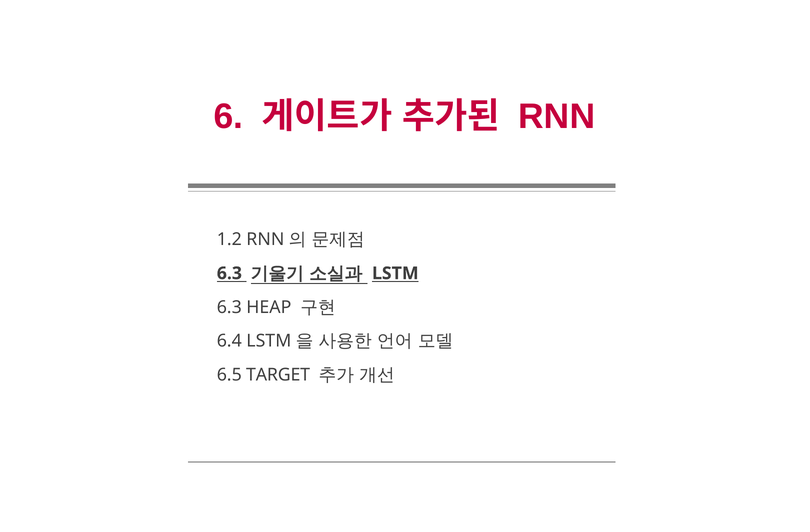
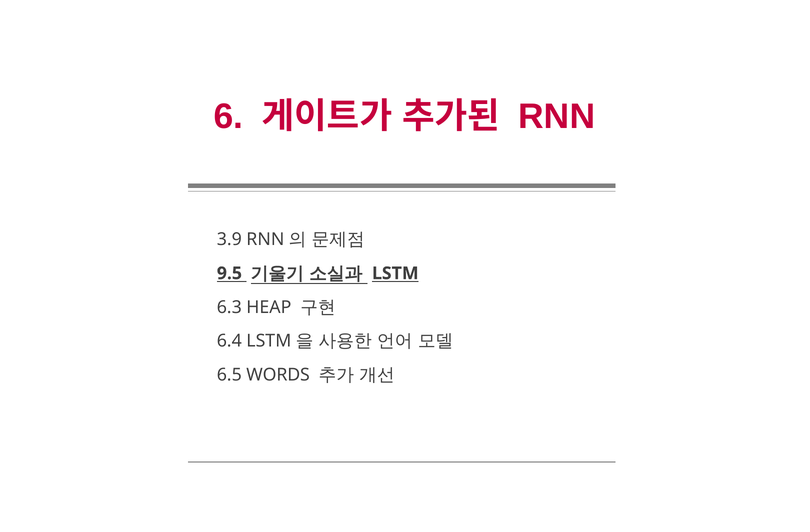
1.2: 1.2 -> 3.9
6.3 at (229, 273): 6.3 -> 9.5
TARGET: TARGET -> WORDS
